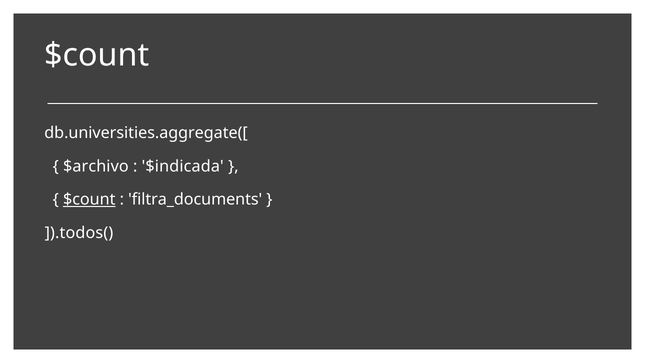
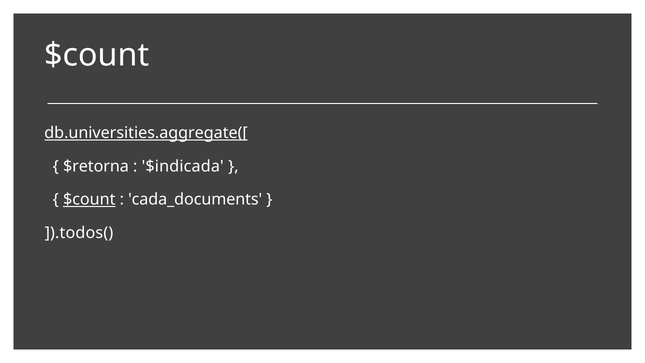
db.universities.aggregate([ underline: none -> present
$archivo: $archivo -> $retorna
filtra_documents: filtra_documents -> cada_documents
